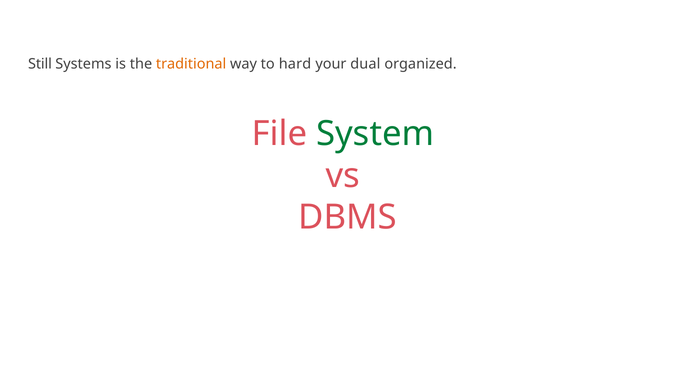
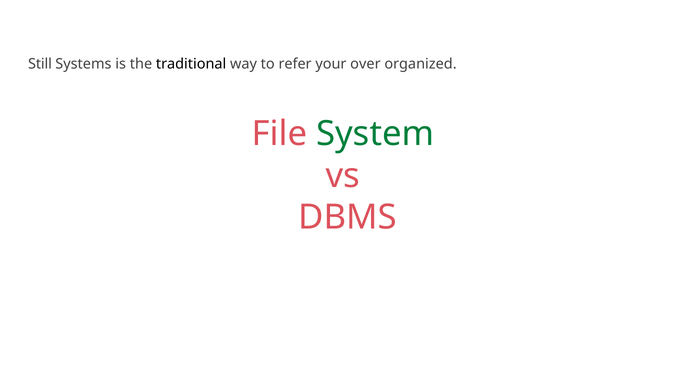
traditional colour: orange -> black
hard: hard -> refer
dual: dual -> over
